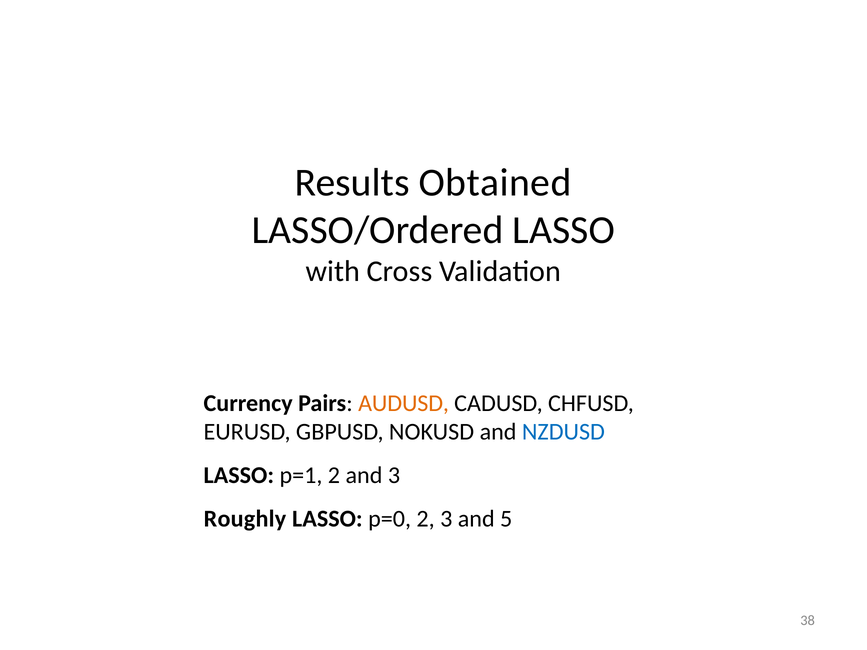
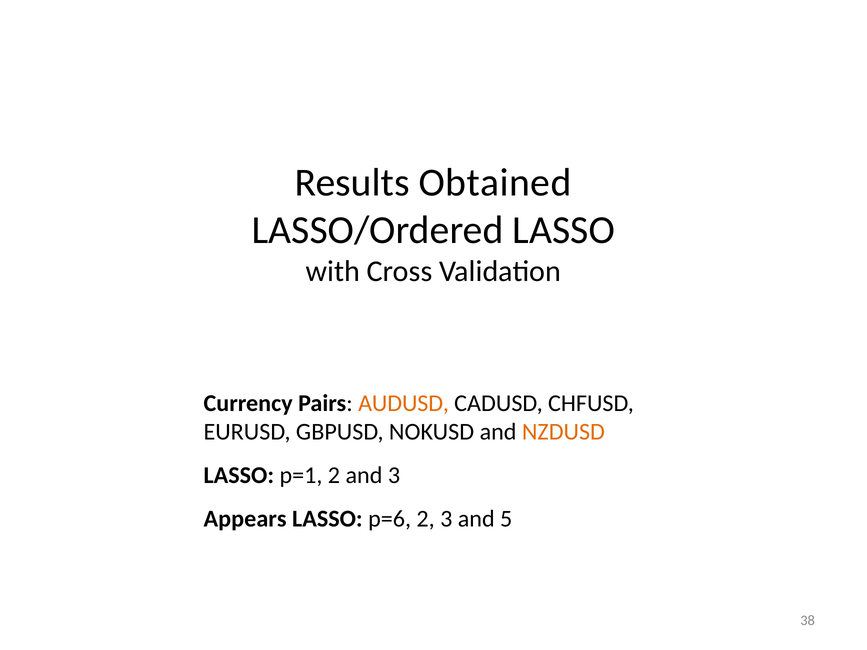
NZDUSD colour: blue -> orange
Roughly: Roughly -> Appears
p=0: p=0 -> p=6
